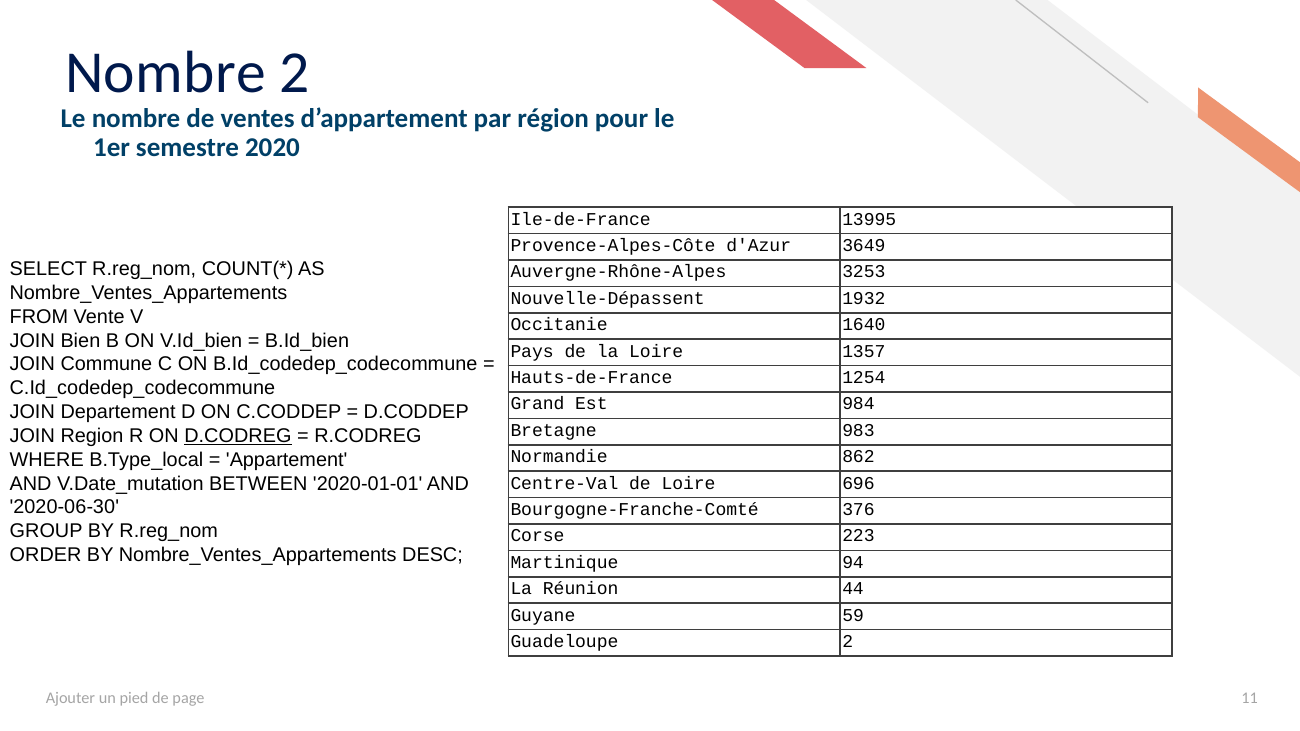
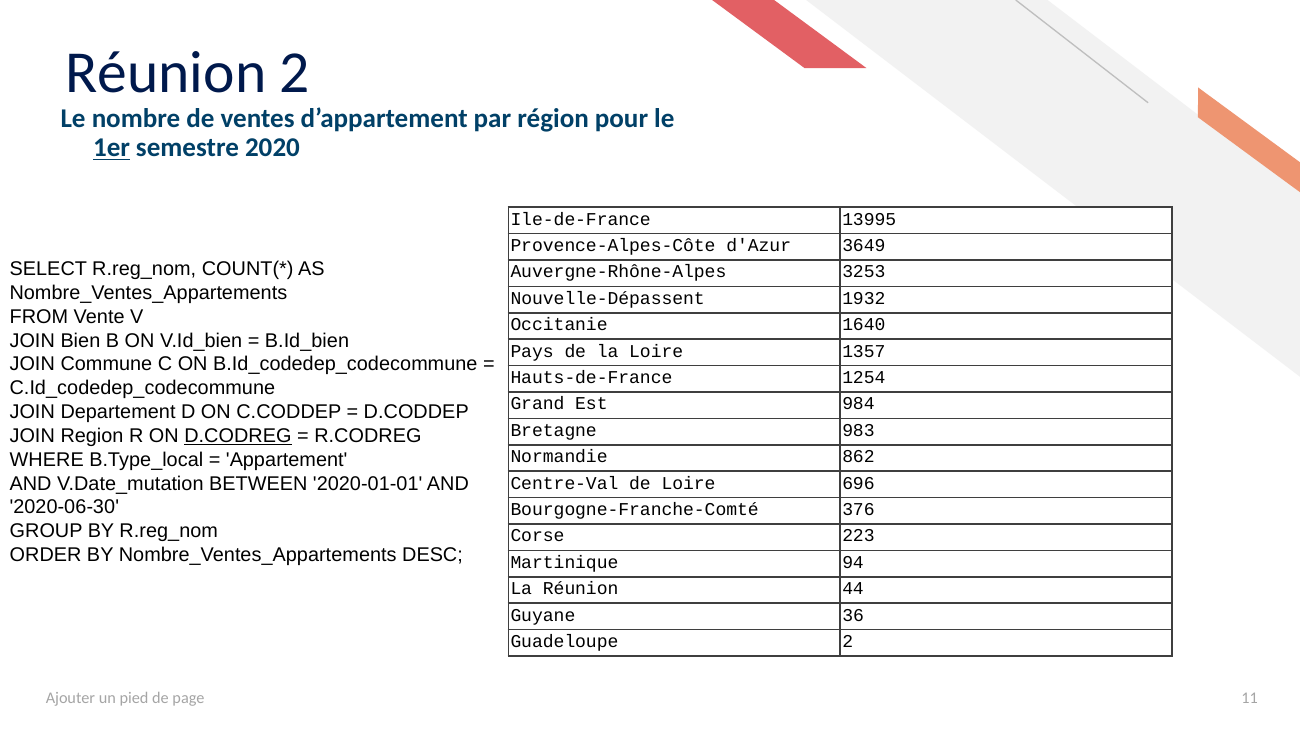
Nombre at (166, 73): Nombre -> Réunion
1er underline: none -> present
59: 59 -> 36
